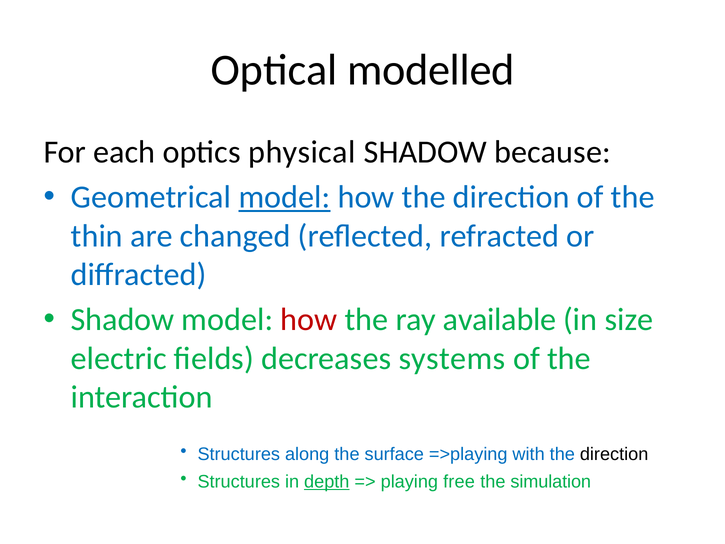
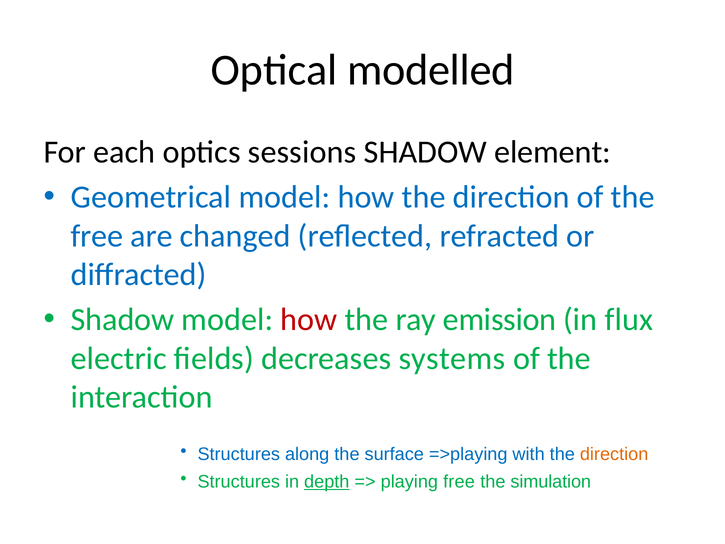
physical: physical -> sessions
because: because -> element
model at (284, 197) underline: present -> none
thin at (97, 236): thin -> free
available: available -> emission
size: size -> flux
direction at (614, 454) colour: black -> orange
